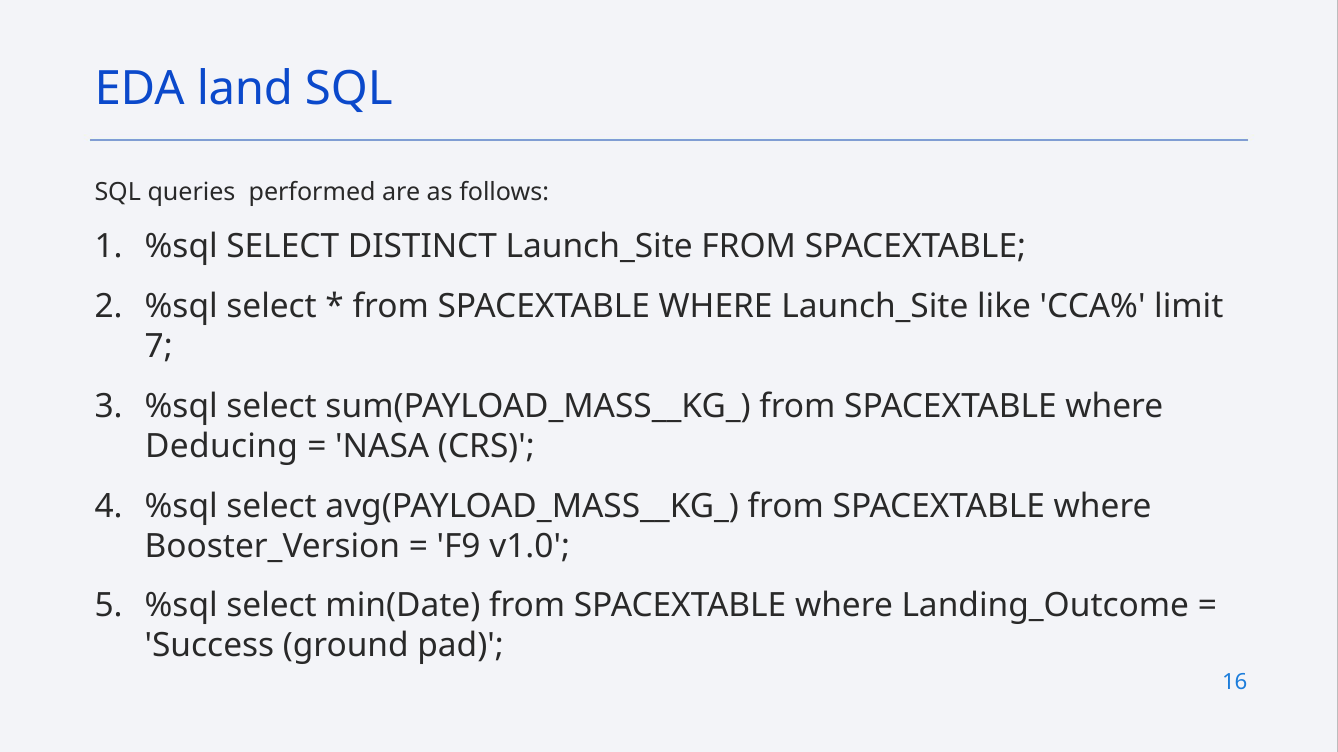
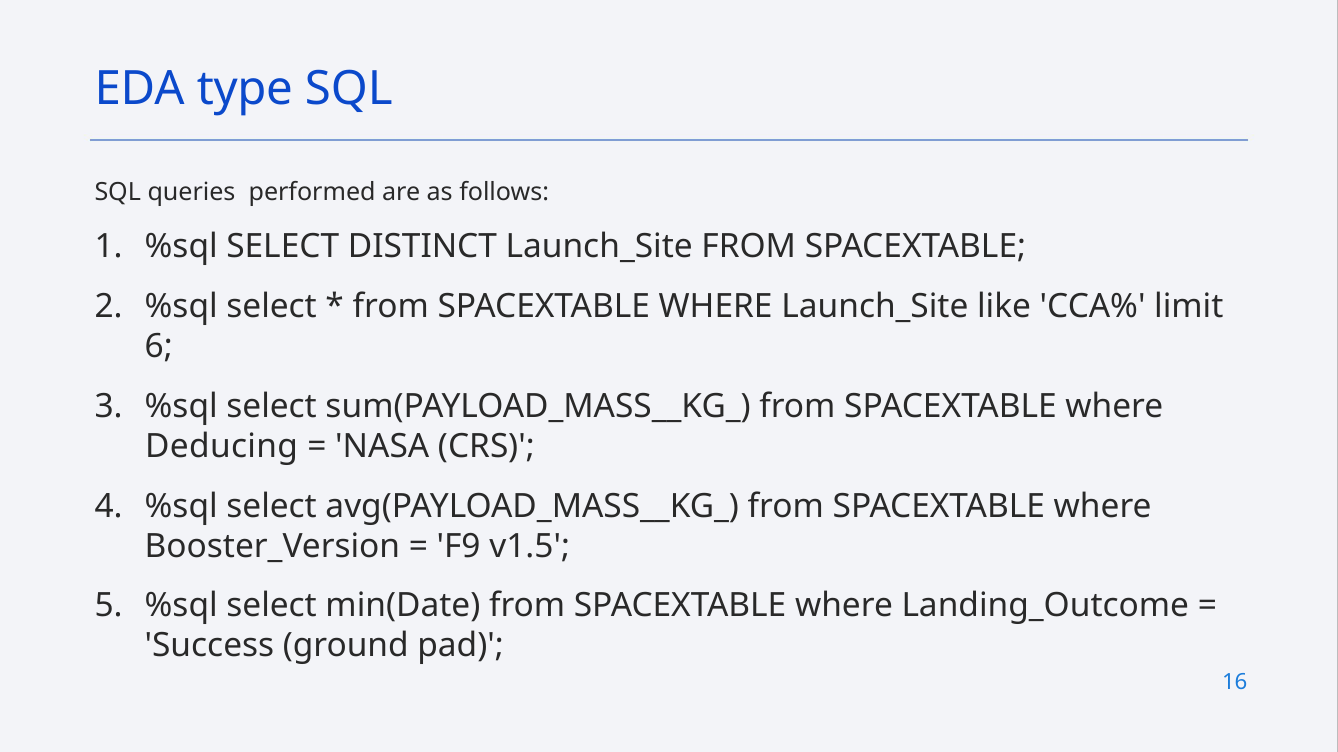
land: land -> type
7: 7 -> 6
v1.0: v1.0 -> v1.5
